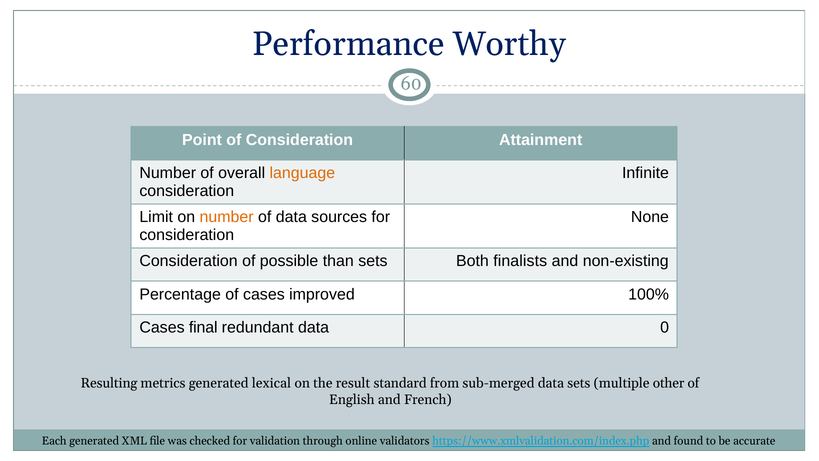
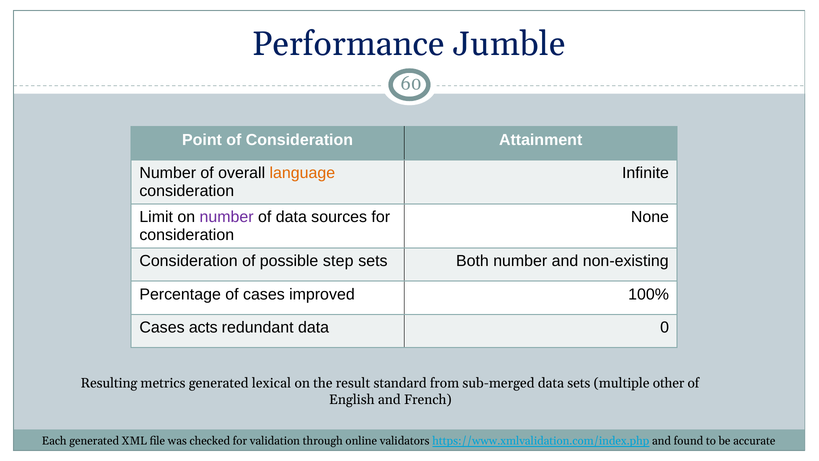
Worthy: Worthy -> Jumble
number at (227, 217) colour: orange -> purple
than: than -> step
Both finalists: finalists -> number
final: final -> acts
